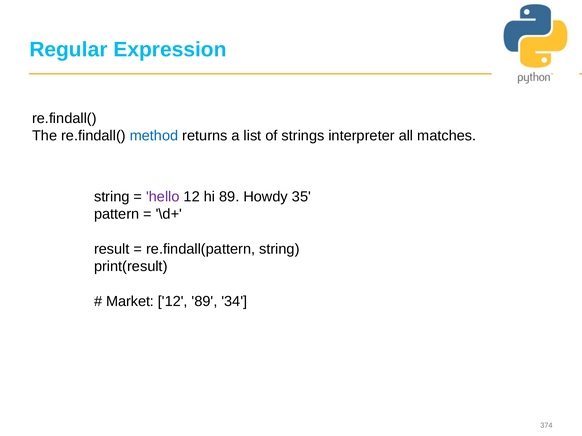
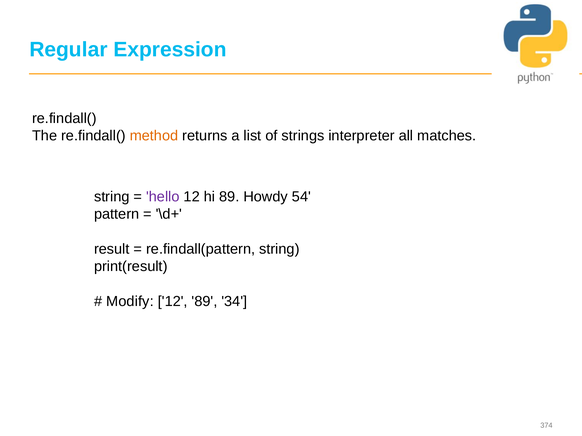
method colour: blue -> orange
35: 35 -> 54
Market: Market -> Modify
